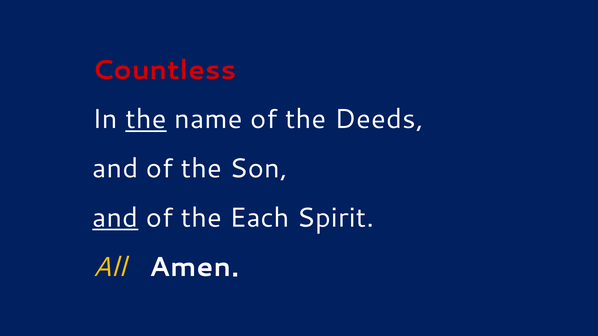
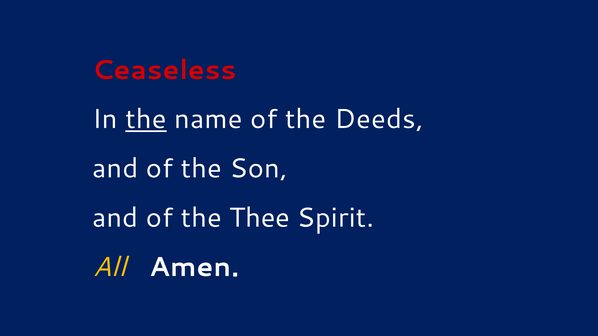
Countless: Countless -> Ceaseless
and at (115, 218) underline: present -> none
Each: Each -> Thee
